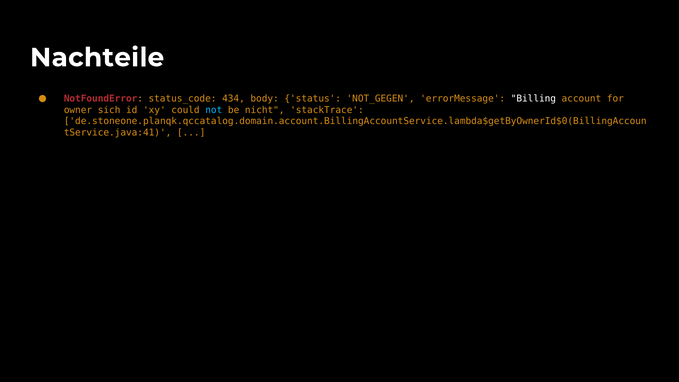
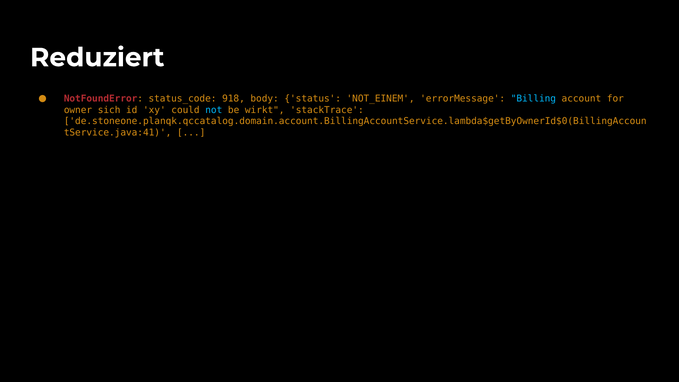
Nachteile: Nachteile -> Reduziert
434: 434 -> 918
NOT_GEGEN: NOT_GEGEN -> NOT_EINEM
Billing colour: white -> light blue
nicht: nicht -> wirkt
